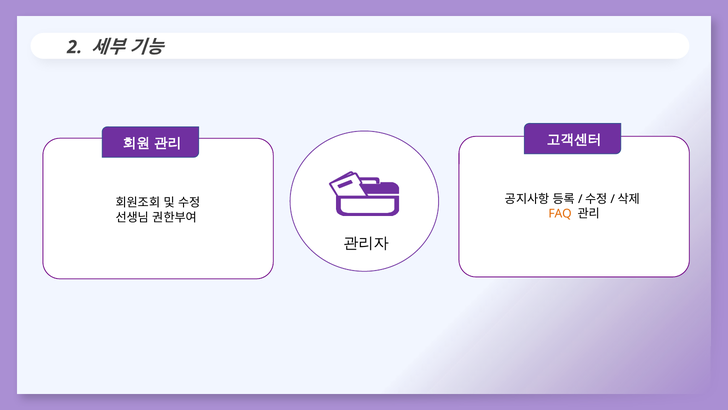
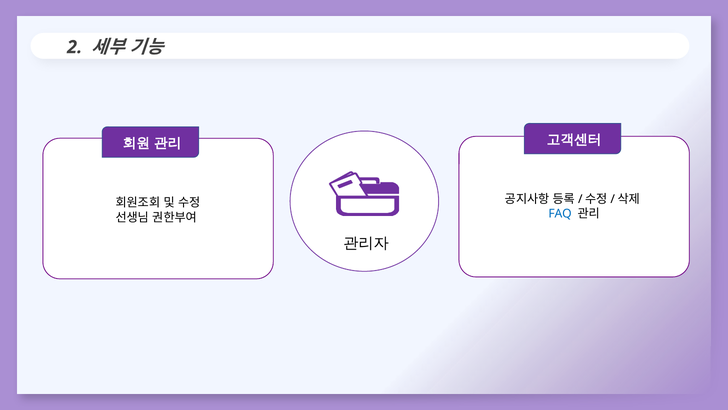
FAQ colour: orange -> blue
